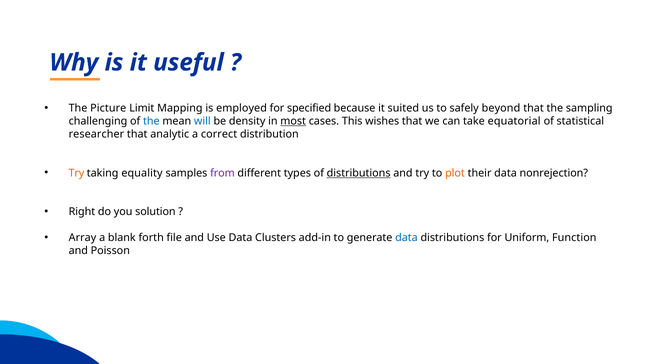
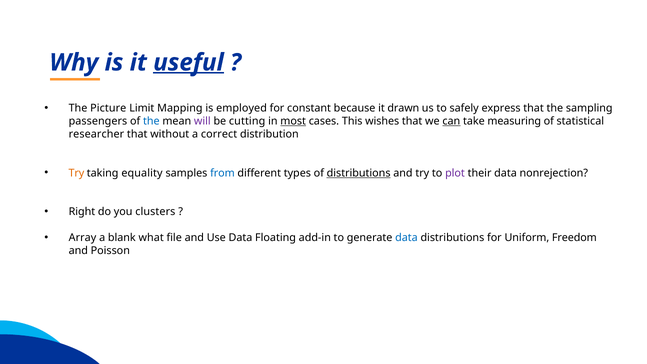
useful underline: none -> present
specified: specified -> constant
suited: suited -> drawn
beyond: beyond -> express
challenging: challenging -> passengers
will colour: blue -> purple
density: density -> cutting
can underline: none -> present
equatorial: equatorial -> measuring
analytic: analytic -> without
from colour: purple -> blue
plot colour: orange -> purple
solution: solution -> clusters
forth: forth -> what
Clusters: Clusters -> Floating
Function: Function -> Freedom
